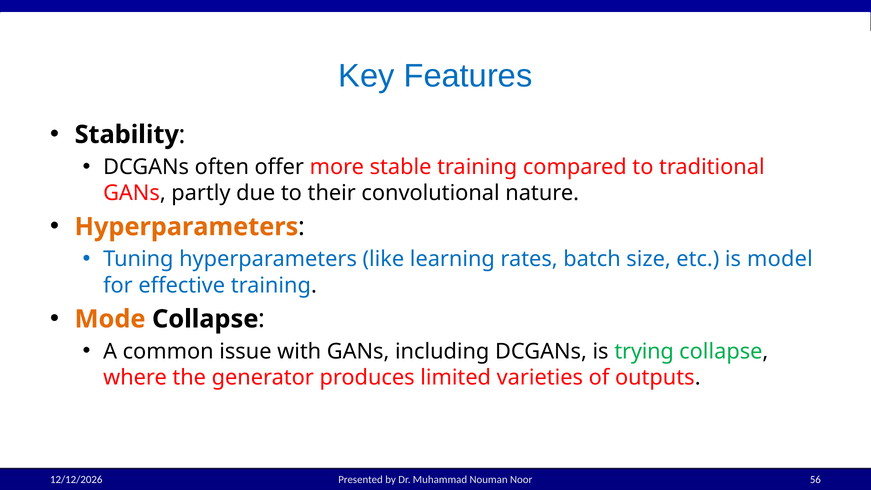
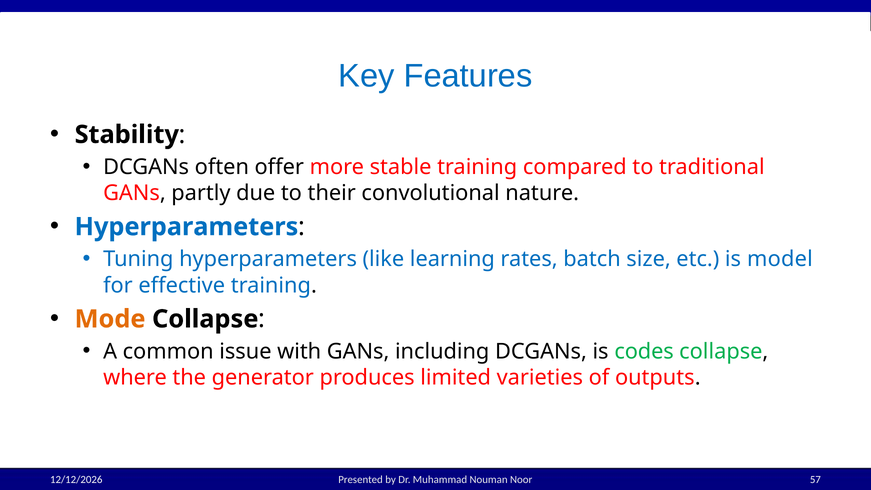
Hyperparameters at (186, 227) colour: orange -> blue
trying: trying -> codes
56: 56 -> 57
